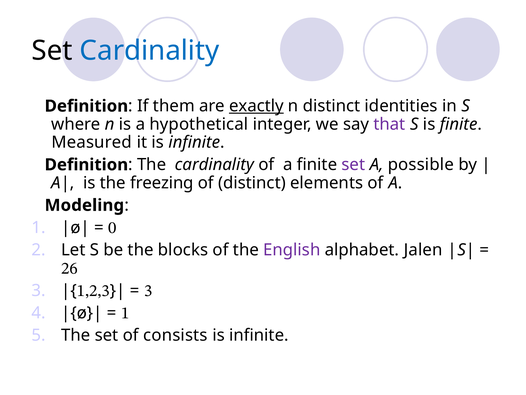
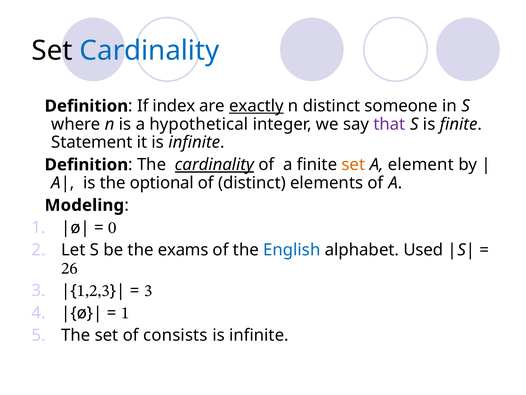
them: them -> index
identities: identities -> someone
Measured: Measured -> Statement
cardinality at (214, 165) underline: none -> present
set at (353, 165) colour: purple -> orange
possible: possible -> element
freezing: freezing -> optional
blocks: blocks -> exams
English colour: purple -> blue
Jalen: Jalen -> Used
